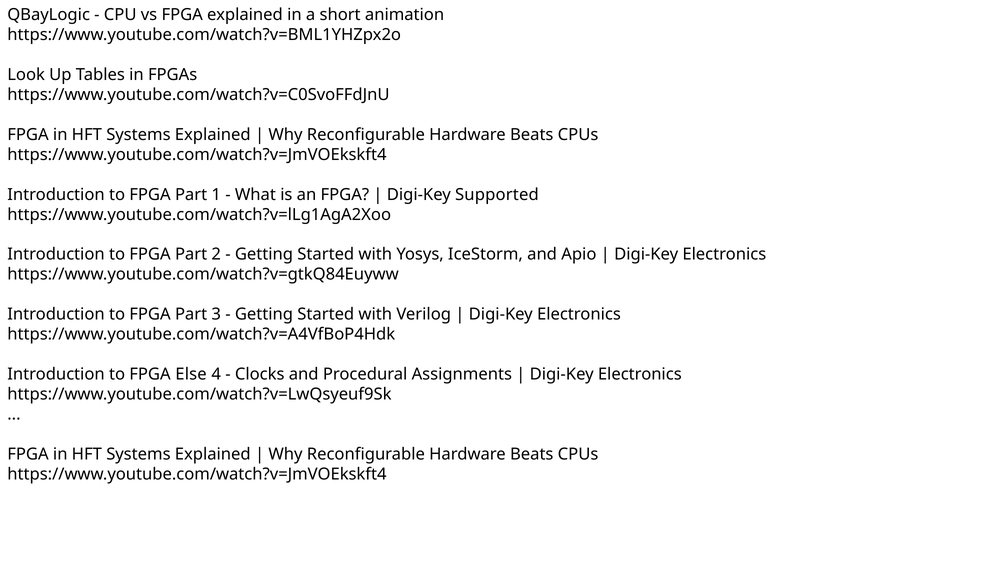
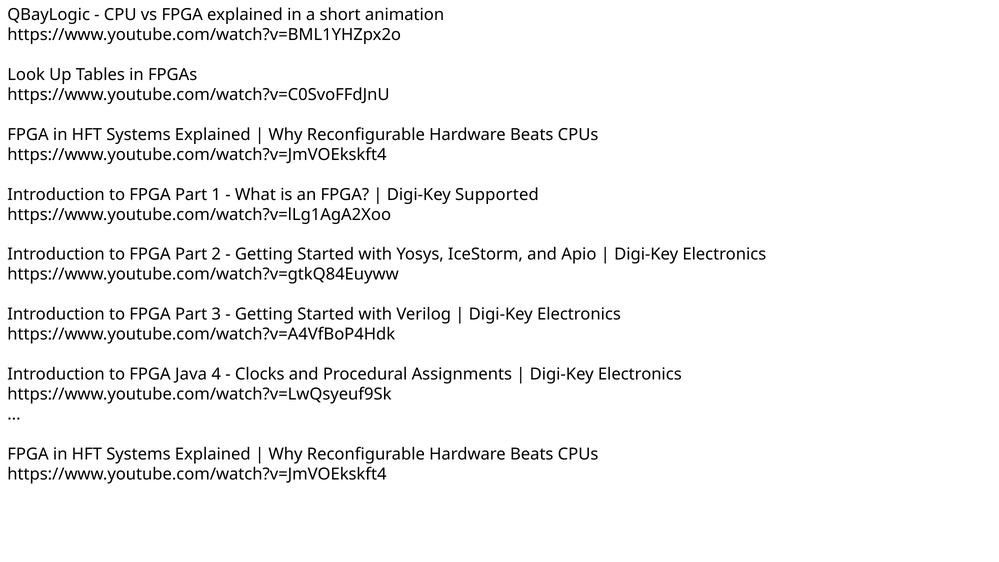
Else: Else -> Java
